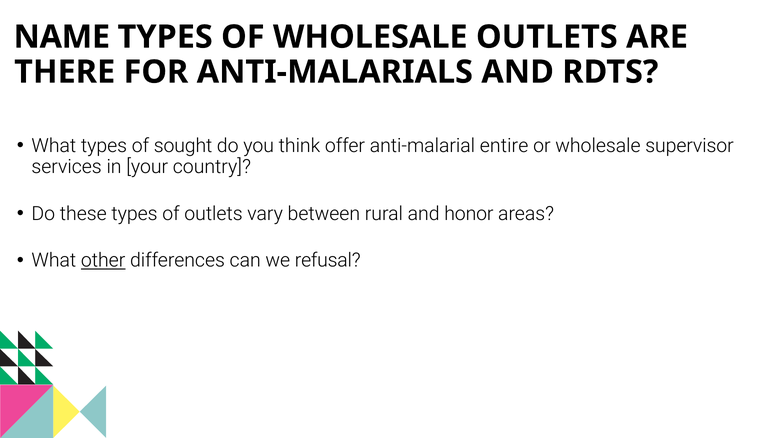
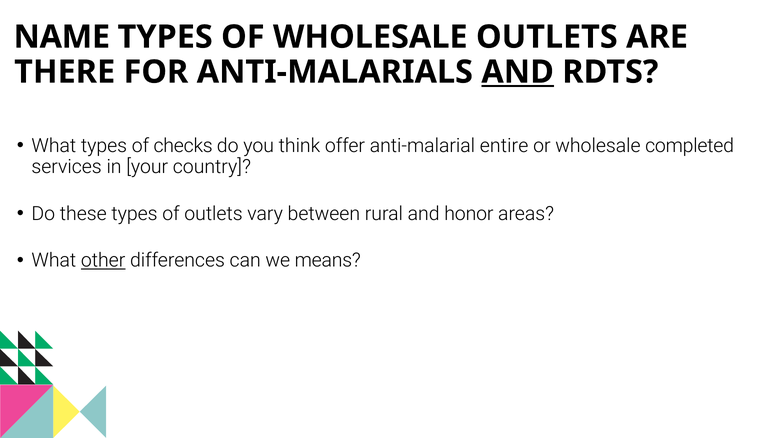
AND at (518, 72) underline: none -> present
sought: sought -> checks
supervisor: supervisor -> completed
refusal: refusal -> means
